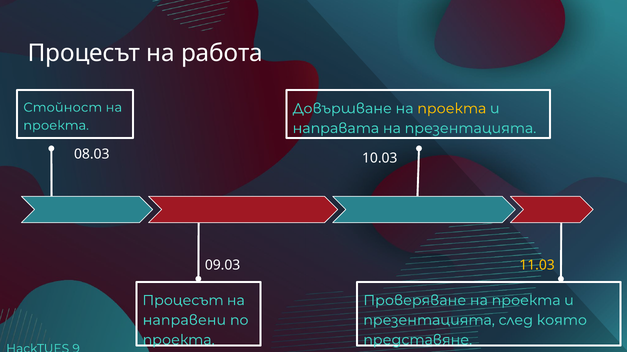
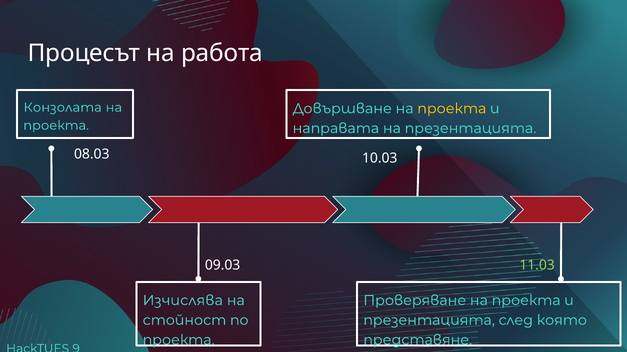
Стойност: Стойност -> Конзолата
11.03 colour: yellow -> light green
Процесът at (183, 301): Процесът -> Изчислява
направени: направени -> стойност
